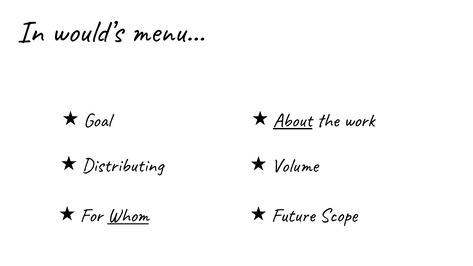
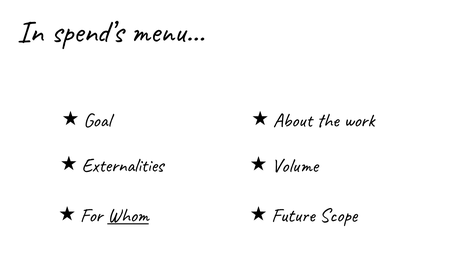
would’s: would’s -> spend’s
About underline: present -> none
Distributing: Distributing -> Externalities
